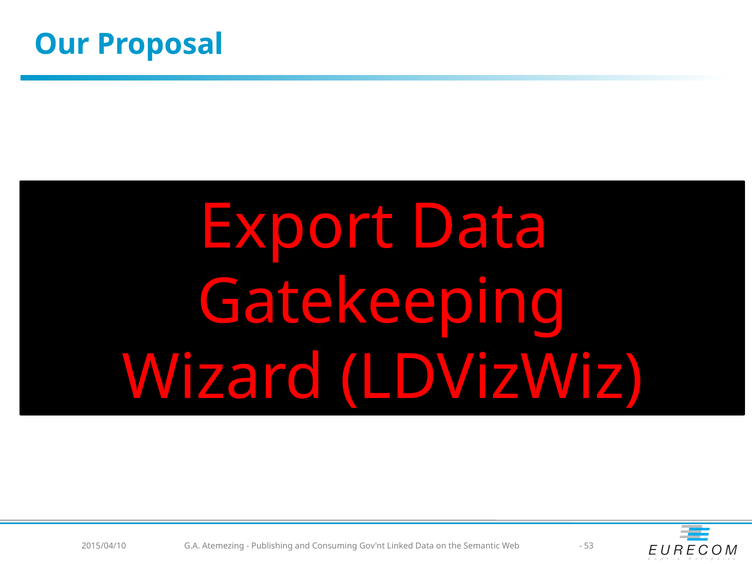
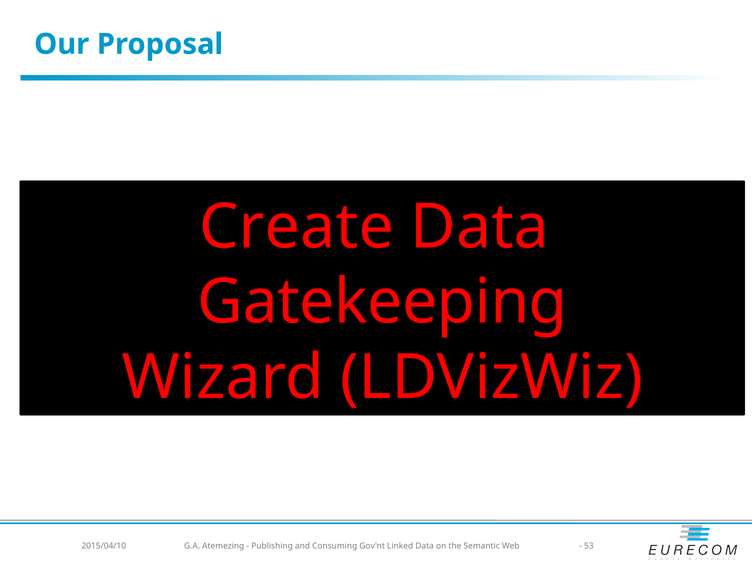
Export: Export -> Create
